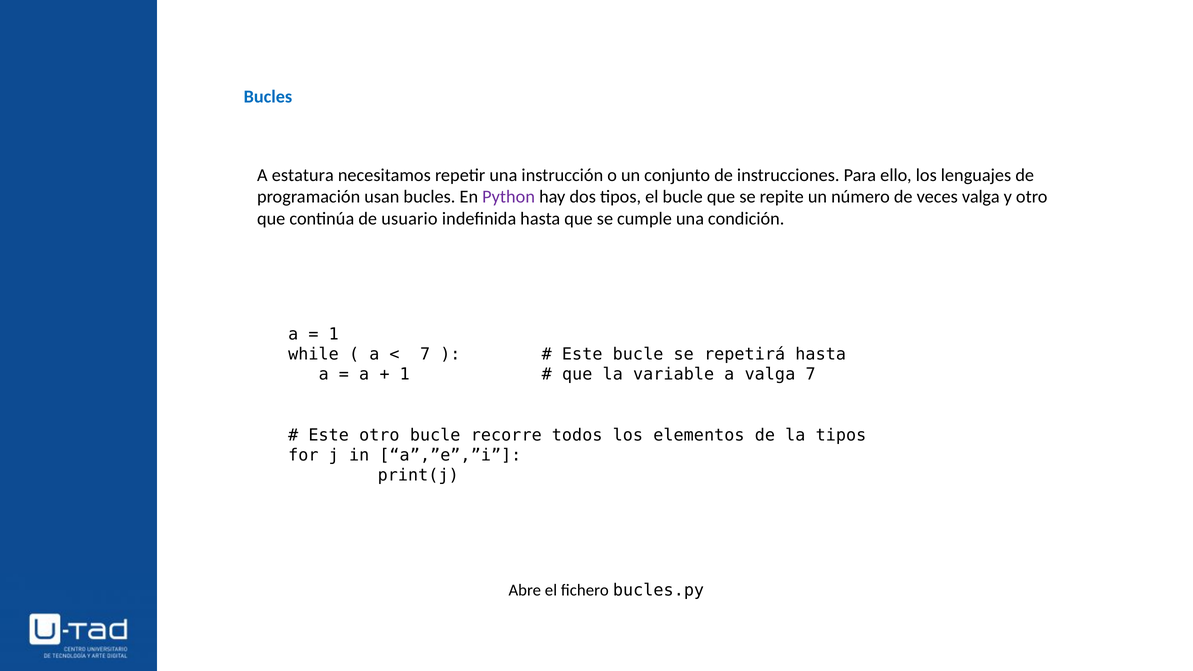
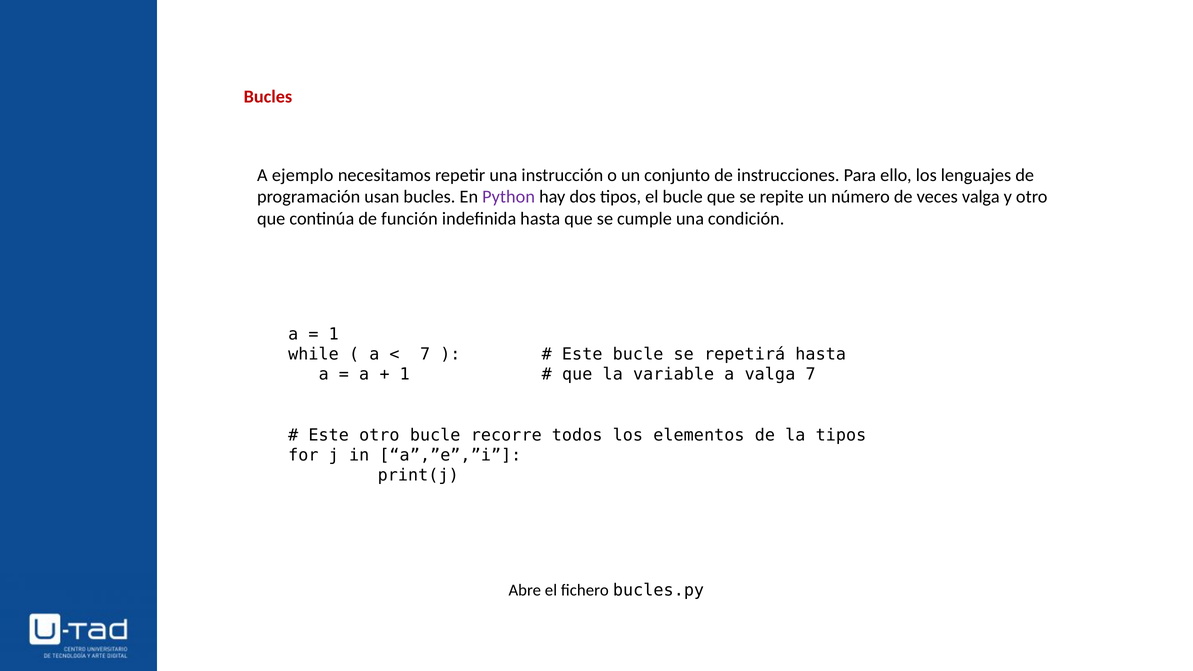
Bucles at (268, 97) colour: blue -> red
estatura: estatura -> ejemplo
usuario: usuario -> función
